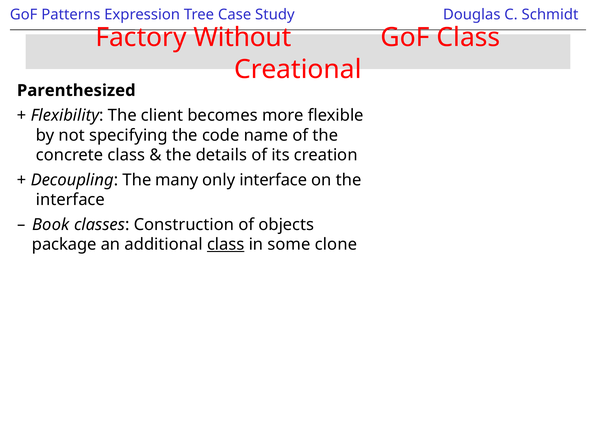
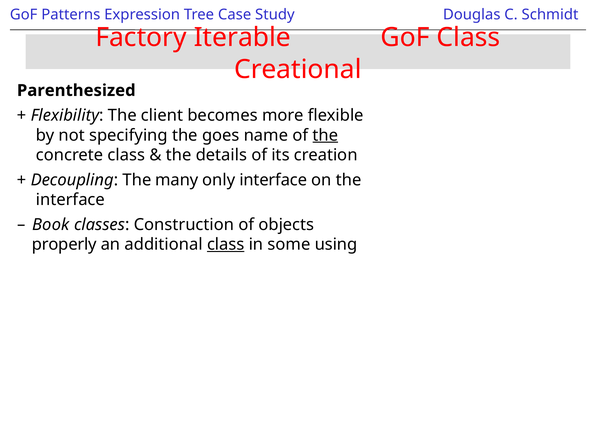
Without: Without -> Iterable
code: code -> goes
the at (325, 135) underline: none -> present
package: package -> properly
clone: clone -> using
